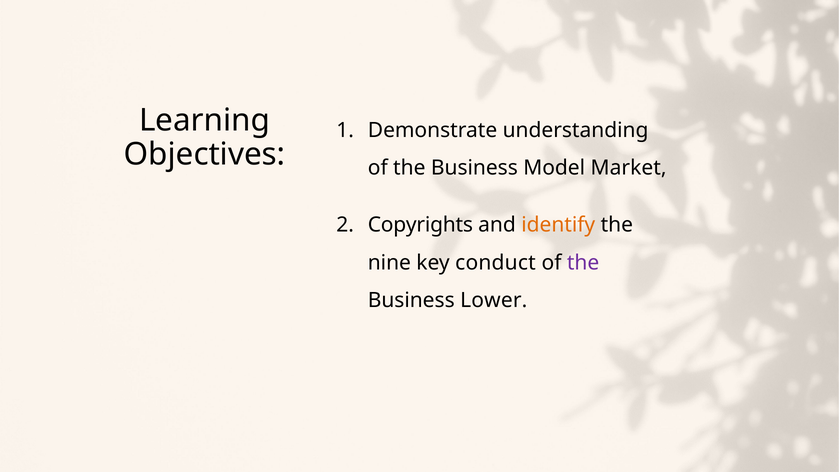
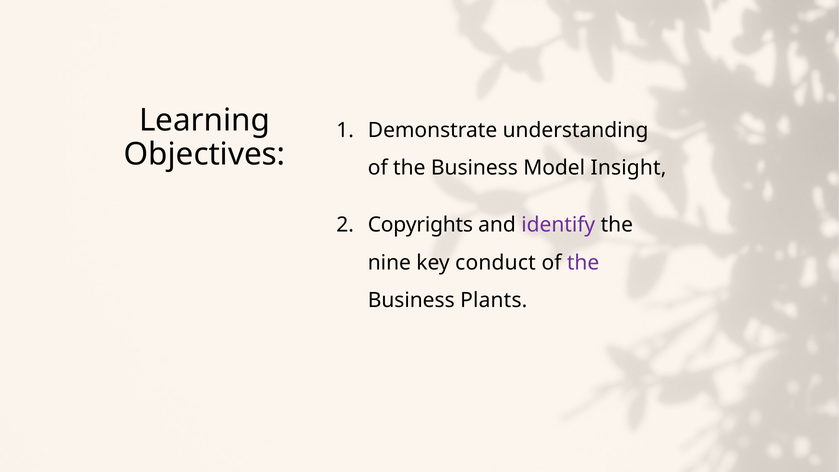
Market: Market -> Insight
identify colour: orange -> purple
Lower: Lower -> Plants
